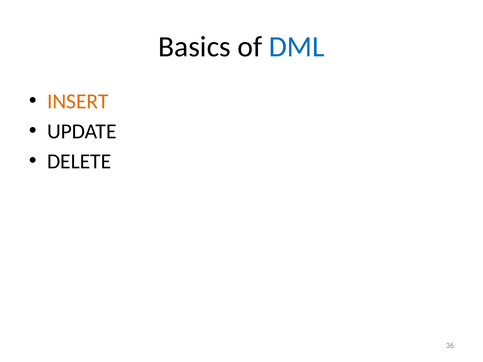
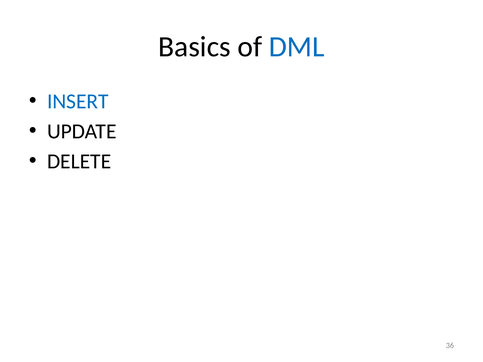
INSERT colour: orange -> blue
